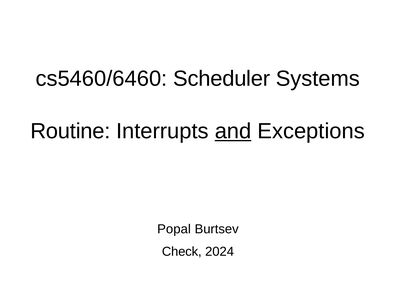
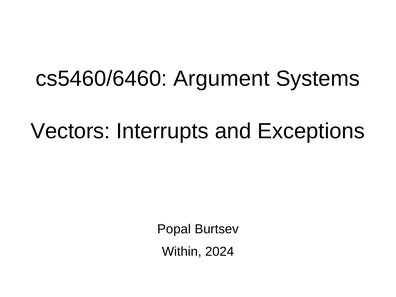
Scheduler: Scheduler -> Argument
Routine: Routine -> Vectors
and underline: present -> none
Check: Check -> Within
